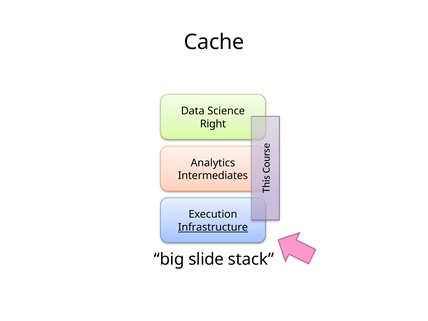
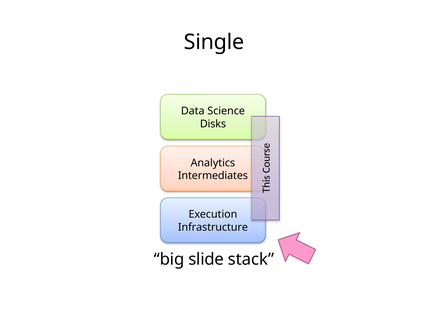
Cache: Cache -> Single
Right: Right -> Disks
Infrastructure underline: present -> none
